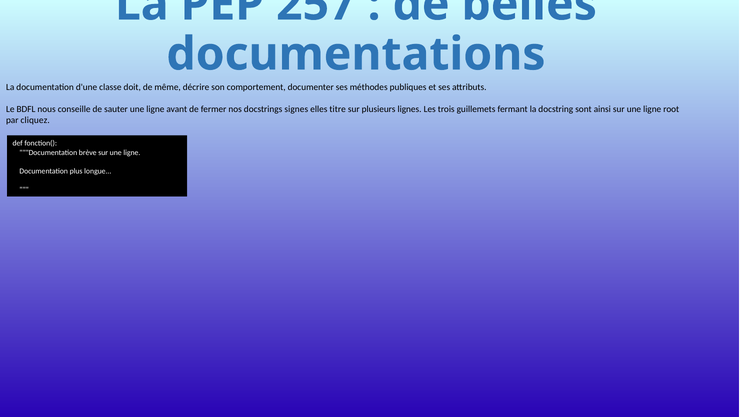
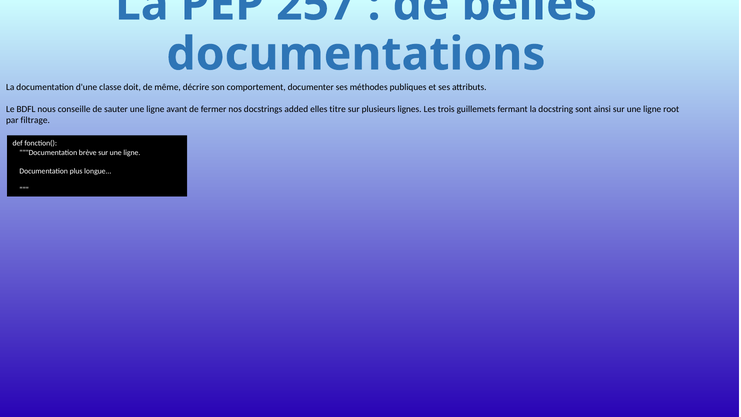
signes: signes -> added
cliquez: cliquez -> filtrage
